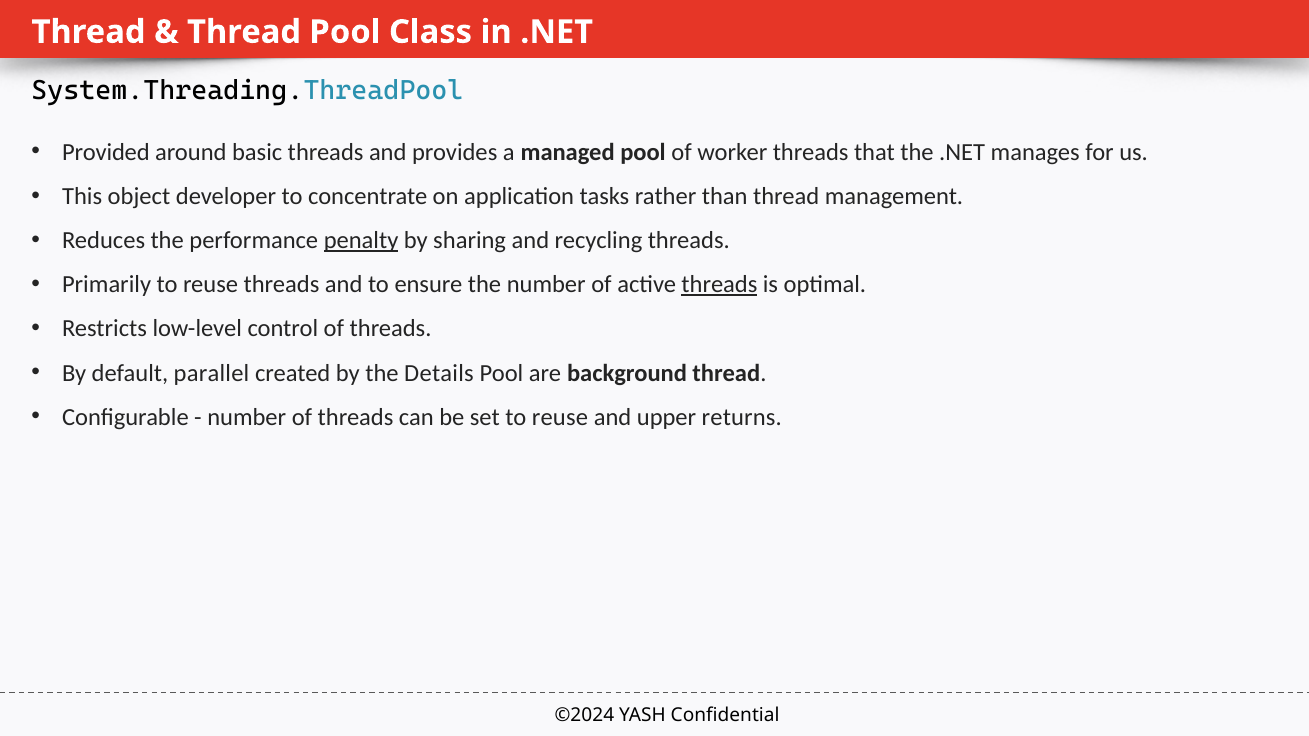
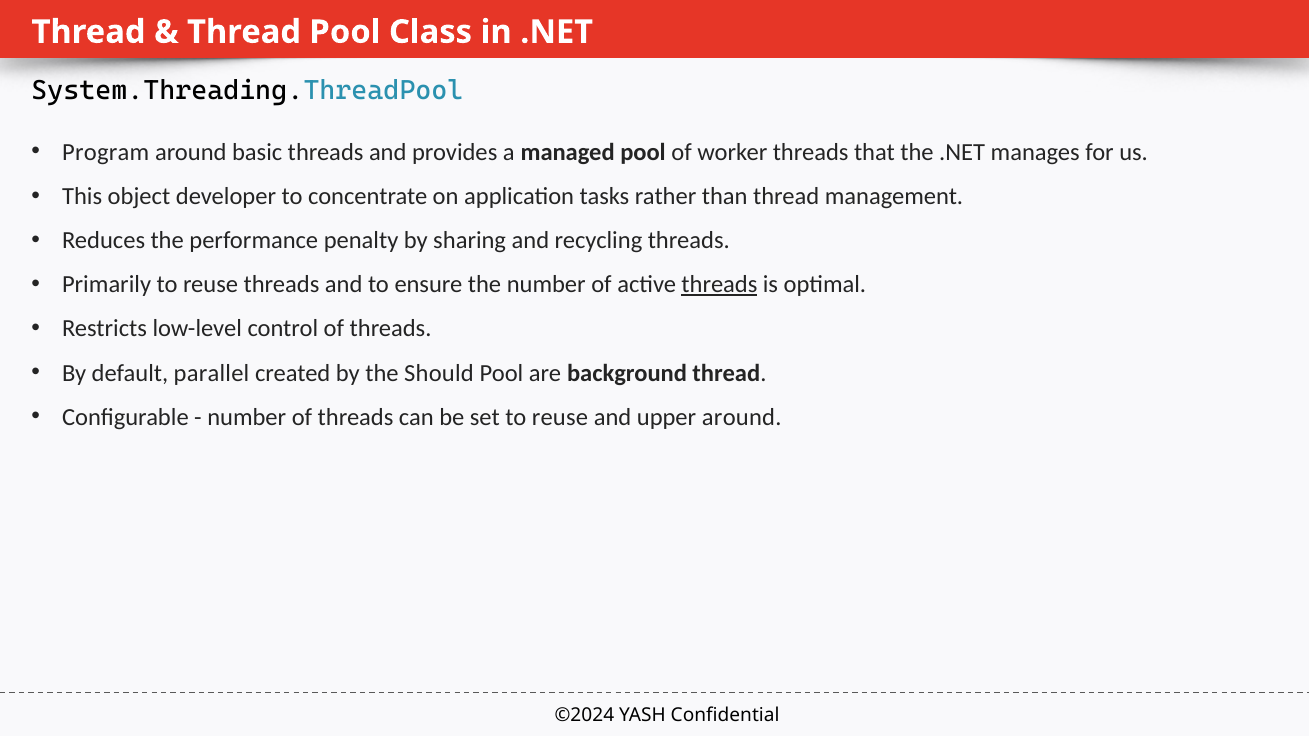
Provided: Provided -> Program
penalty underline: present -> none
Details: Details -> Should
upper returns: returns -> around
